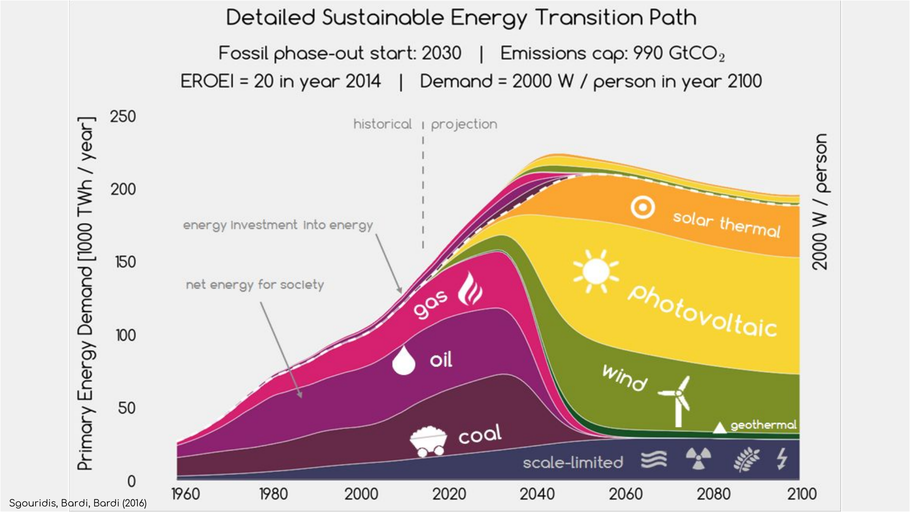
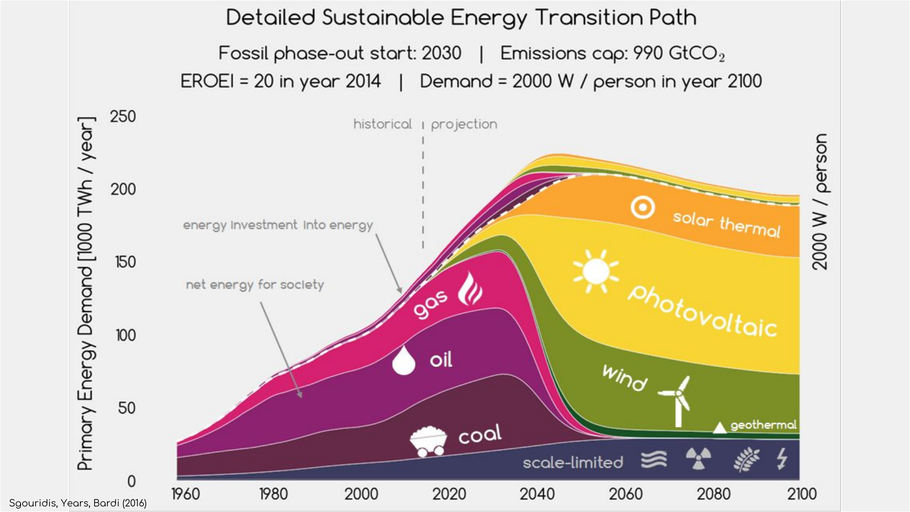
Sgouridis Bardi: Bardi -> Years
